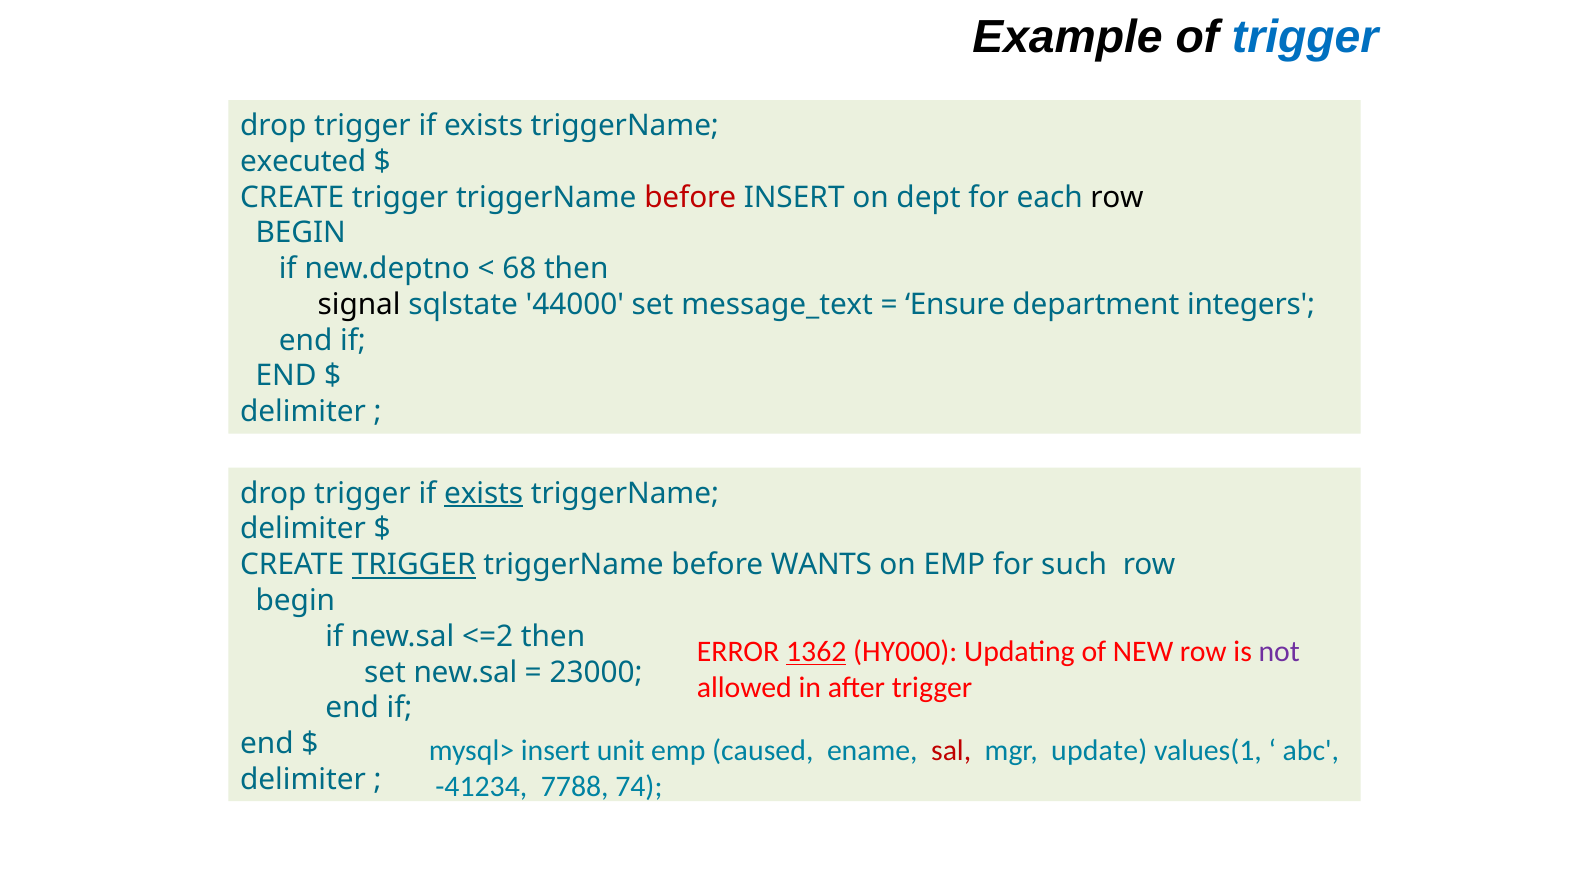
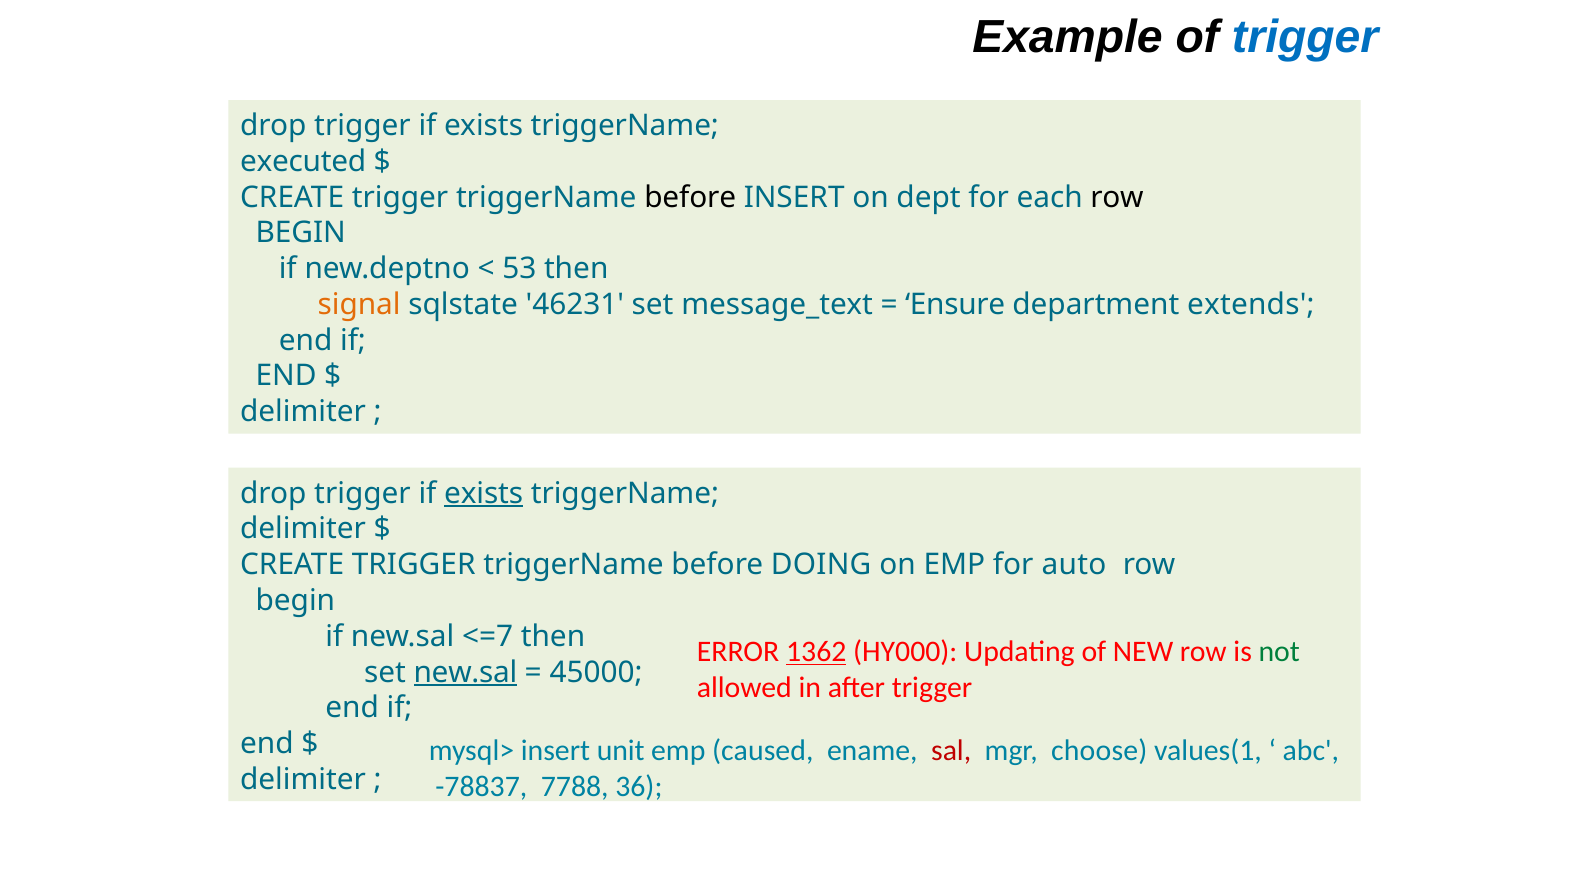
before at (690, 197) colour: red -> black
68: 68 -> 53
signal colour: black -> orange
44000: 44000 -> 46231
integers: integers -> extends
TRIGGER at (414, 565) underline: present -> none
WANTS: WANTS -> DOING
such: such -> auto
<=2: <=2 -> <=7
not colour: purple -> green
new.sal at (465, 672) underline: none -> present
23000: 23000 -> 45000
update: update -> choose
-41234: -41234 -> -78837
74: 74 -> 36
